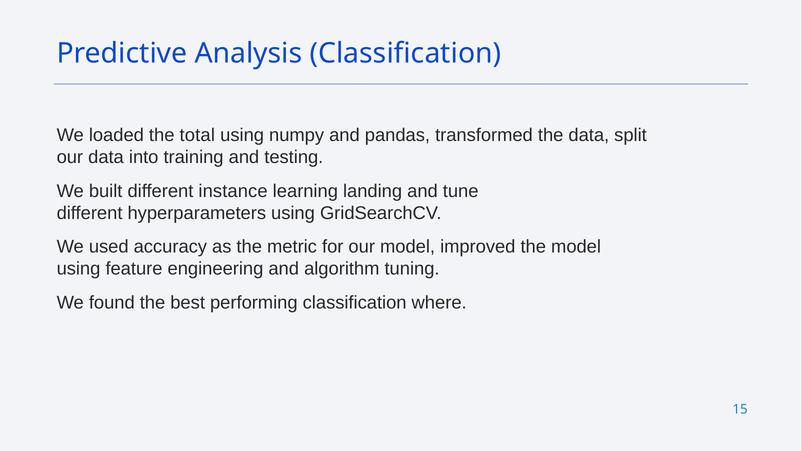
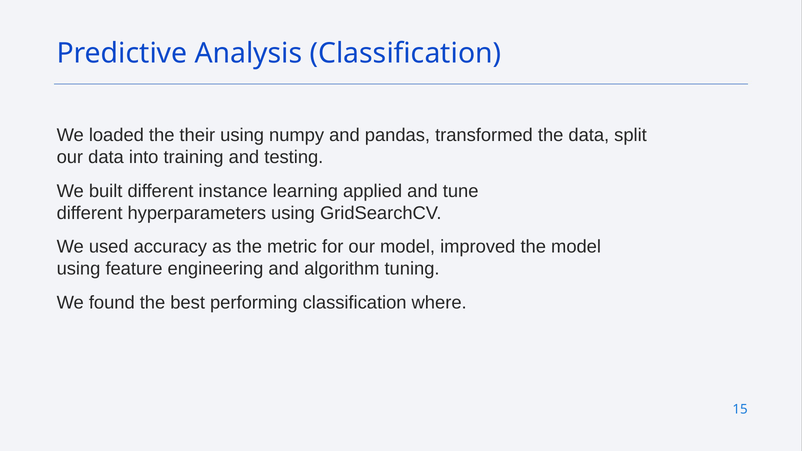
total: total -> their
landing: landing -> applied
